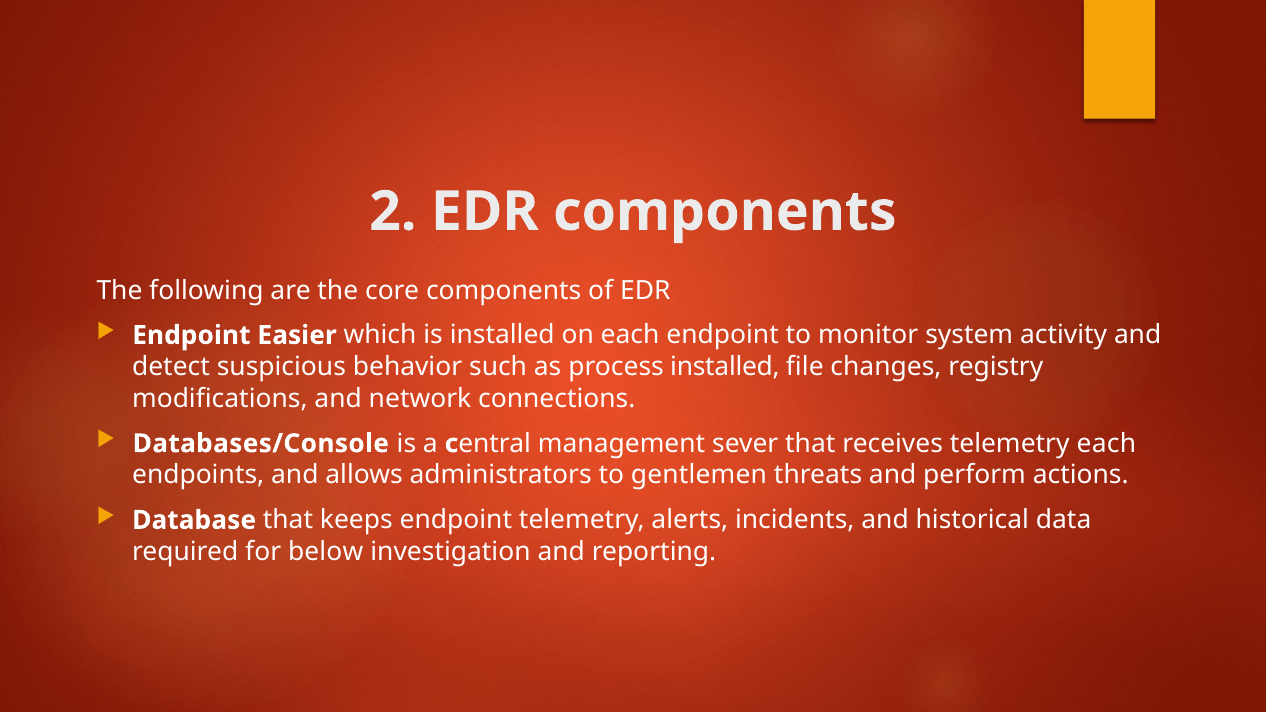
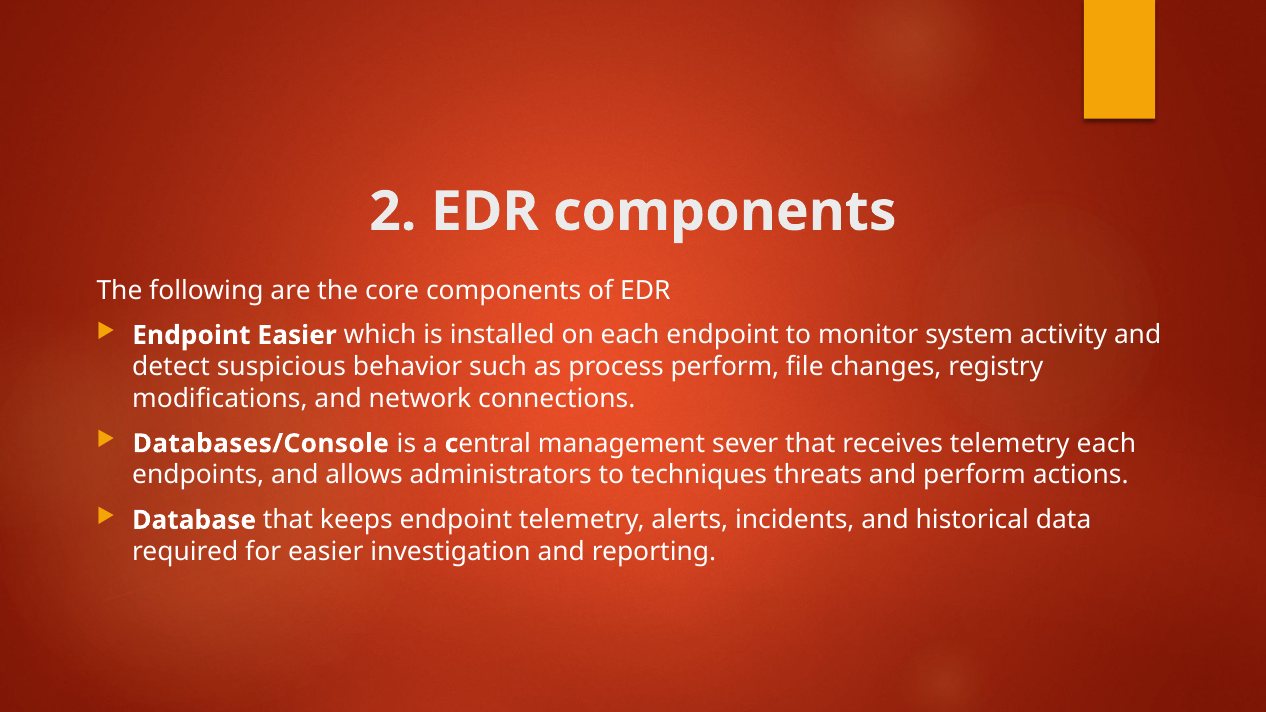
process installed: installed -> perform
gentlemen: gentlemen -> techniques
for below: below -> easier
